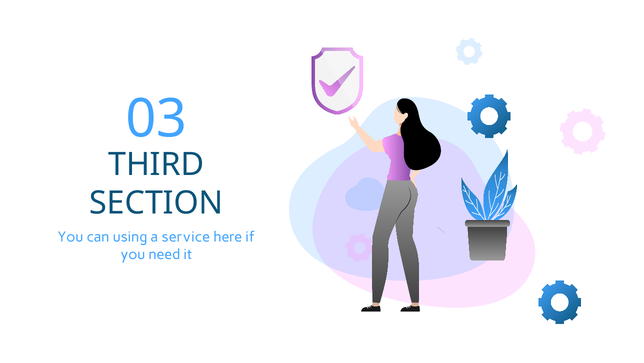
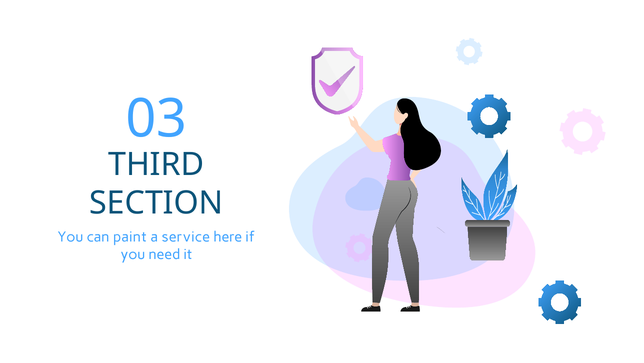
using: using -> paint
